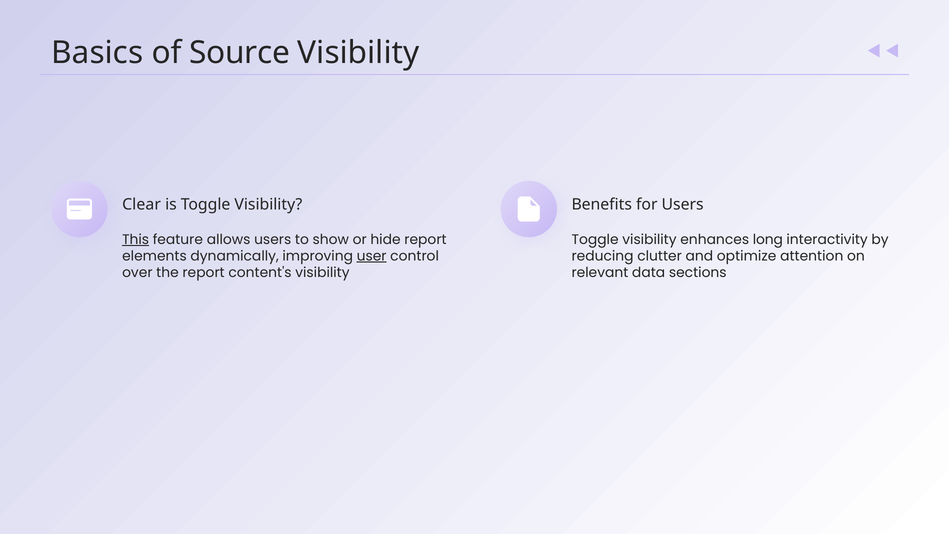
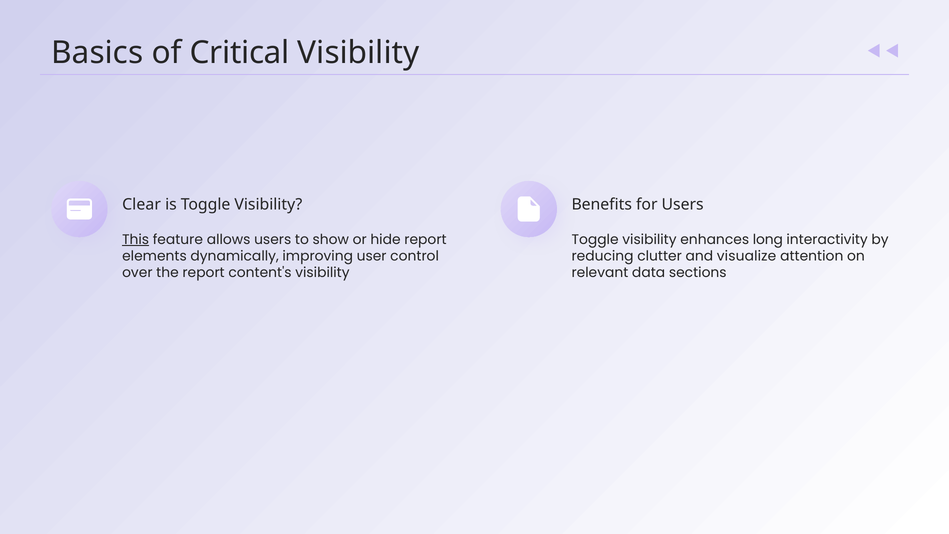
Source: Source -> Critical
user underline: present -> none
optimize: optimize -> visualize
